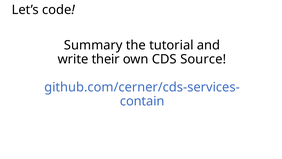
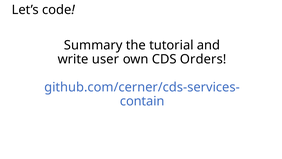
their: their -> user
Source: Source -> Orders
